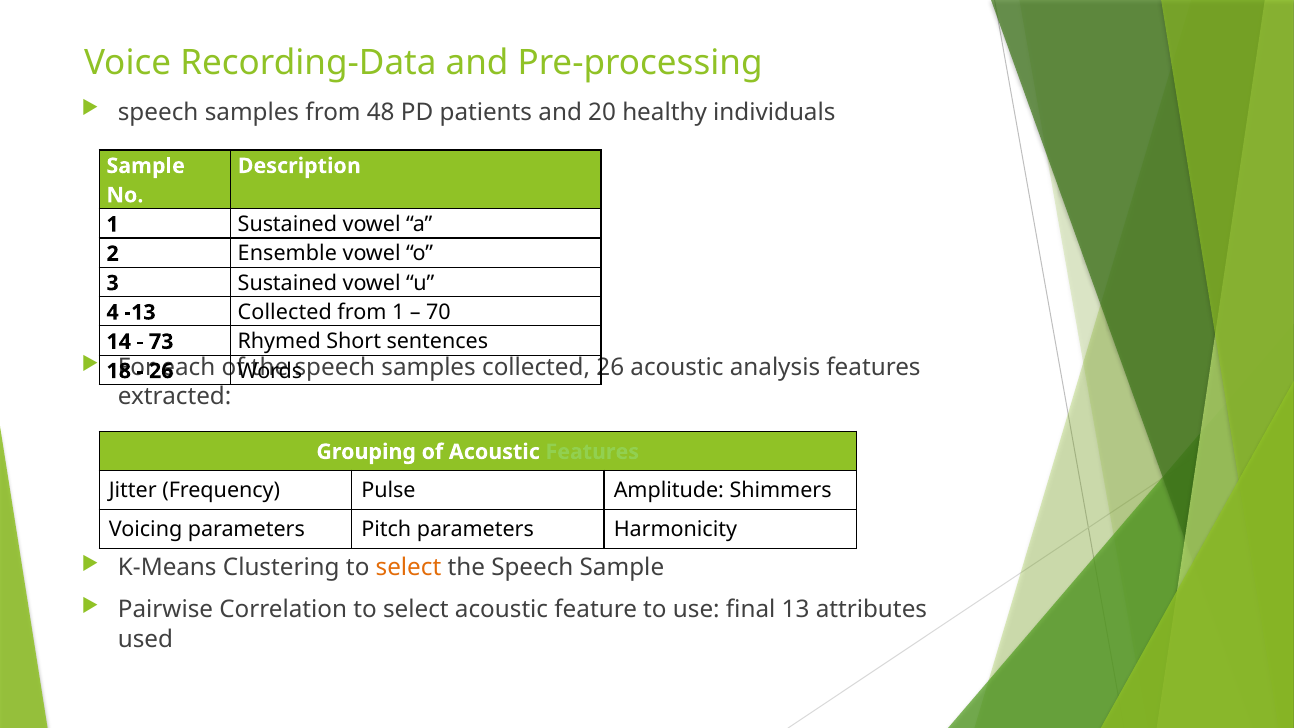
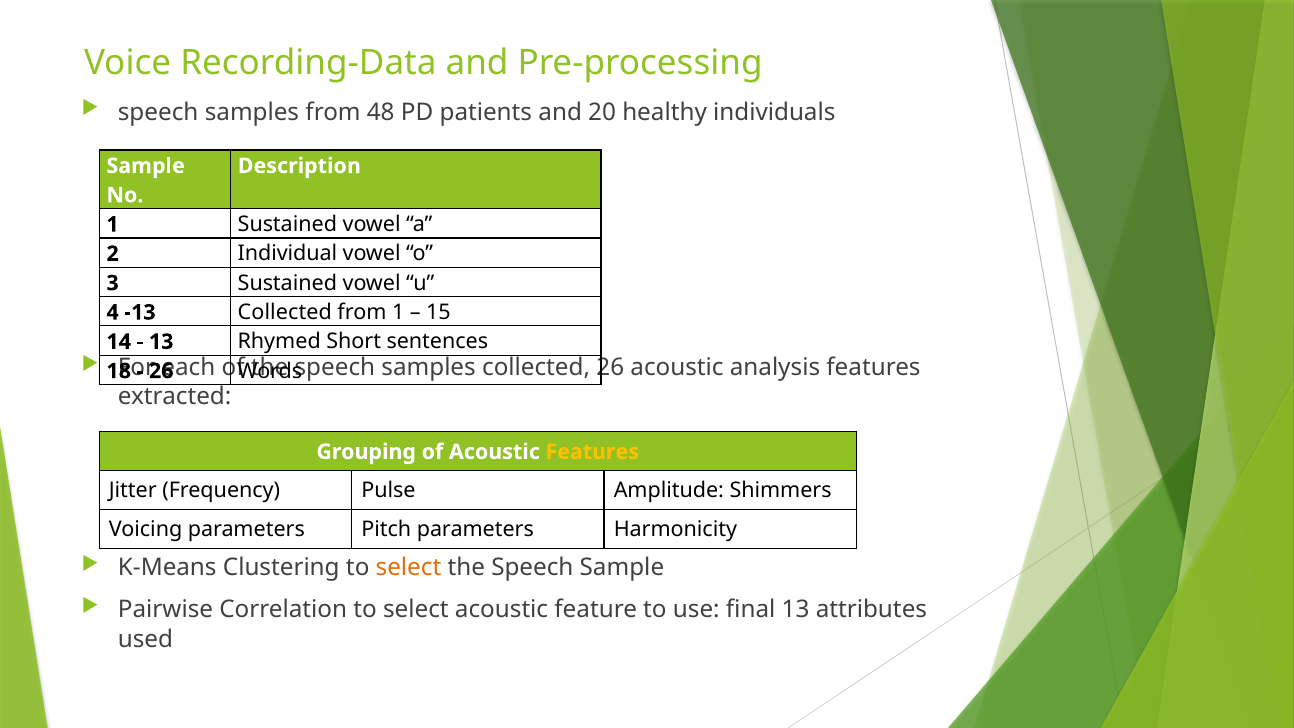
Ensemble: Ensemble -> Individual
70: 70 -> 15
73 at (161, 342): 73 -> 13
Features at (592, 452) colour: light green -> yellow
